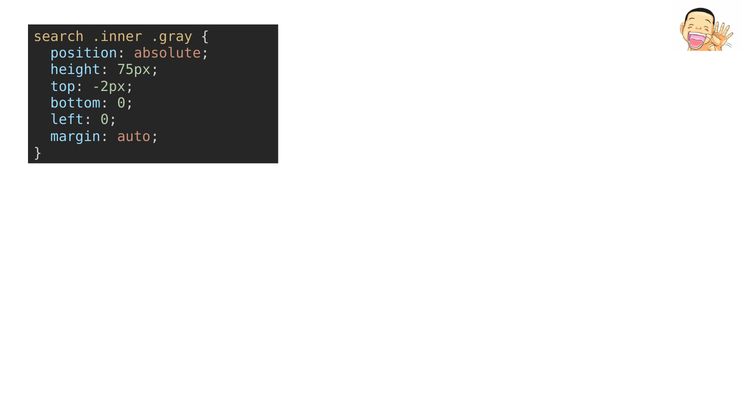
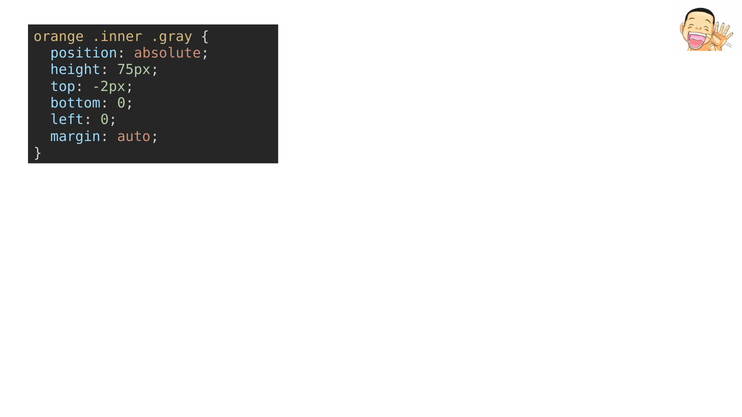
search: search -> orange
